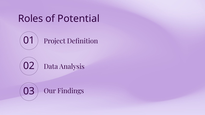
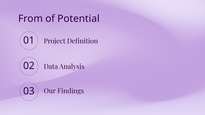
Roles: Roles -> From
